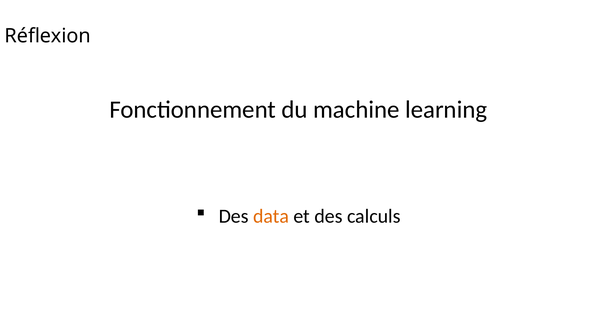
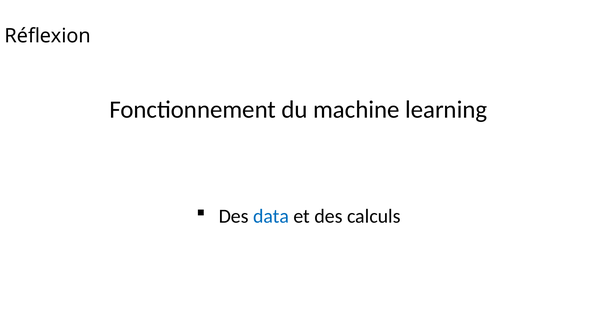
data colour: orange -> blue
